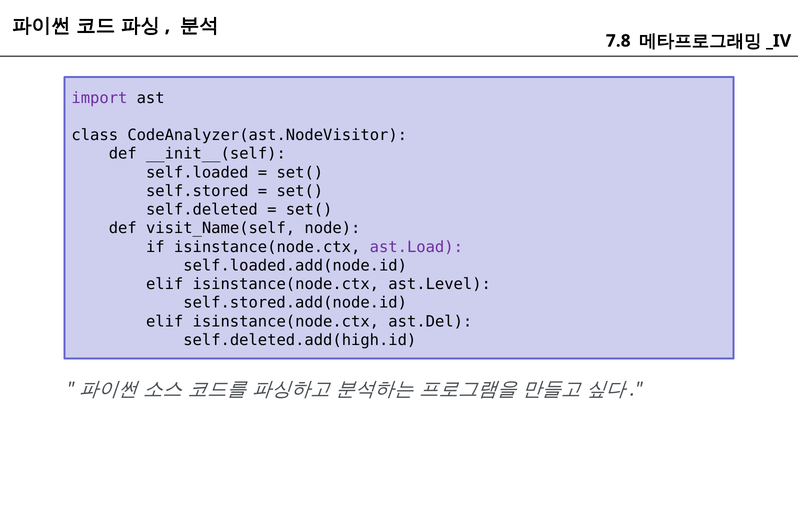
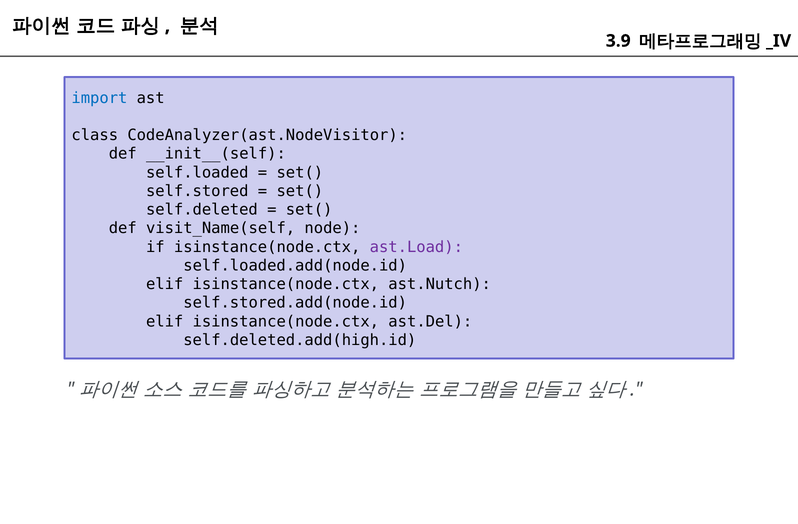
7.8: 7.8 -> 3.9
import colour: purple -> blue
ast.Level: ast.Level -> ast.Nutch
